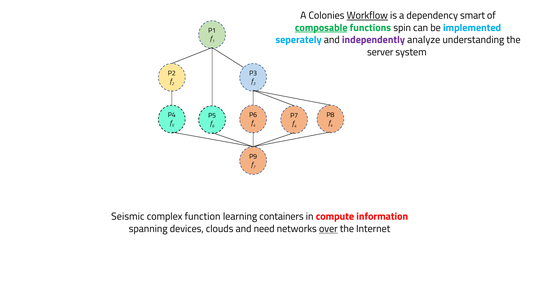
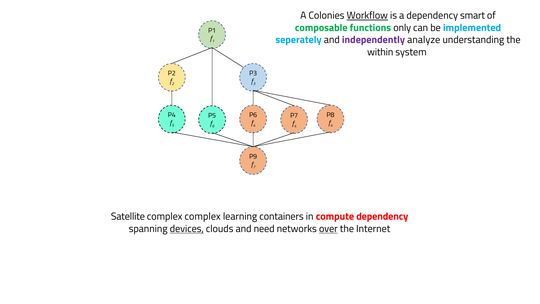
composable underline: present -> none
spin: spin -> only
server: server -> within
Seismic: Seismic -> Satellite
complex function: function -> complex
compute information: information -> dependency
devices underline: none -> present
